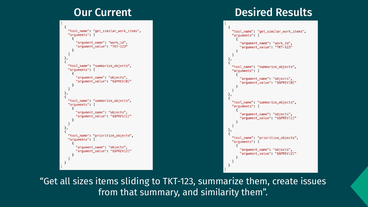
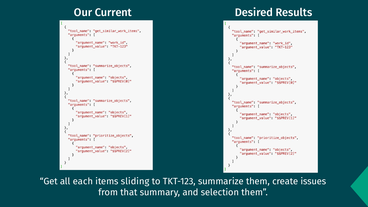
sizes: sizes -> each
similarity: similarity -> selection
